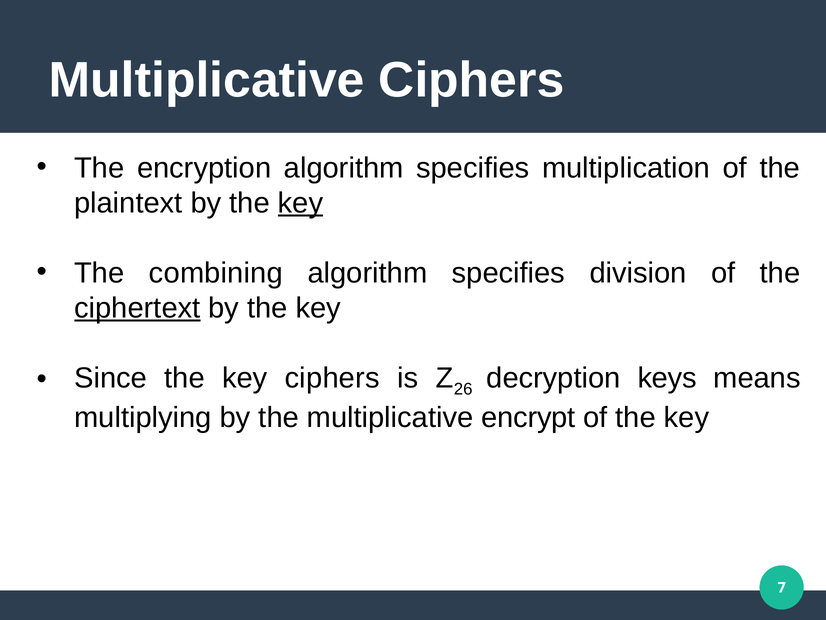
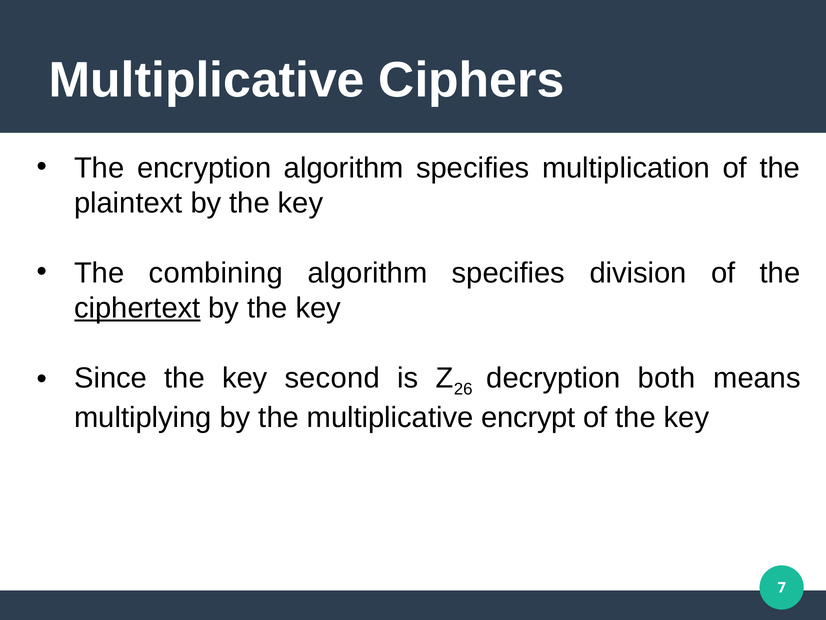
key at (300, 203) underline: present -> none
key ciphers: ciphers -> second
keys: keys -> both
